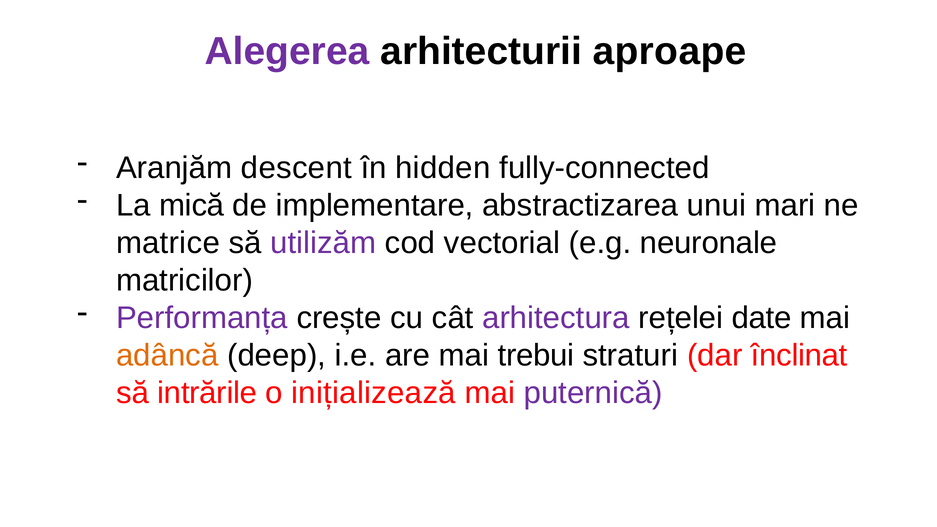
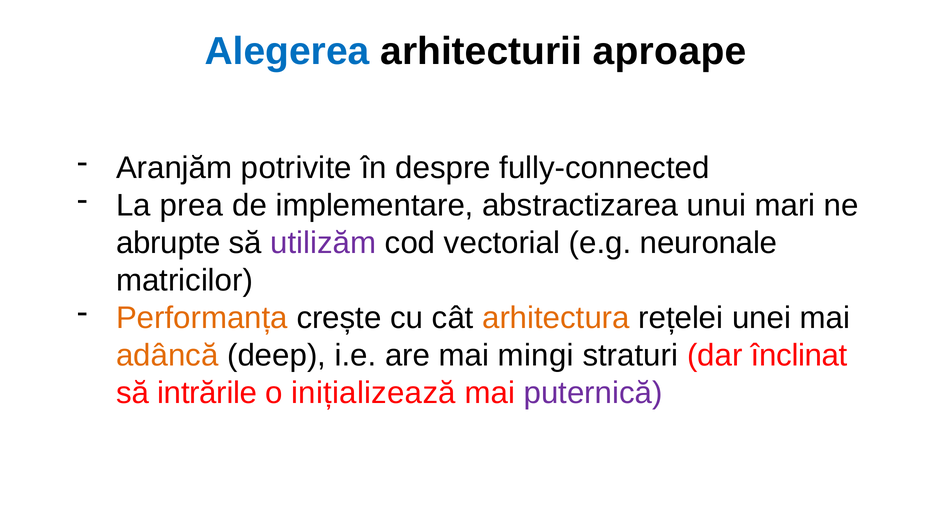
Alegerea colour: purple -> blue
descent: descent -> potrivite
hidden: hidden -> despre
mică: mică -> prea
matrice: matrice -> abrupte
Performanța colour: purple -> orange
arhitectura colour: purple -> orange
date: date -> unei
trebui: trebui -> mingi
